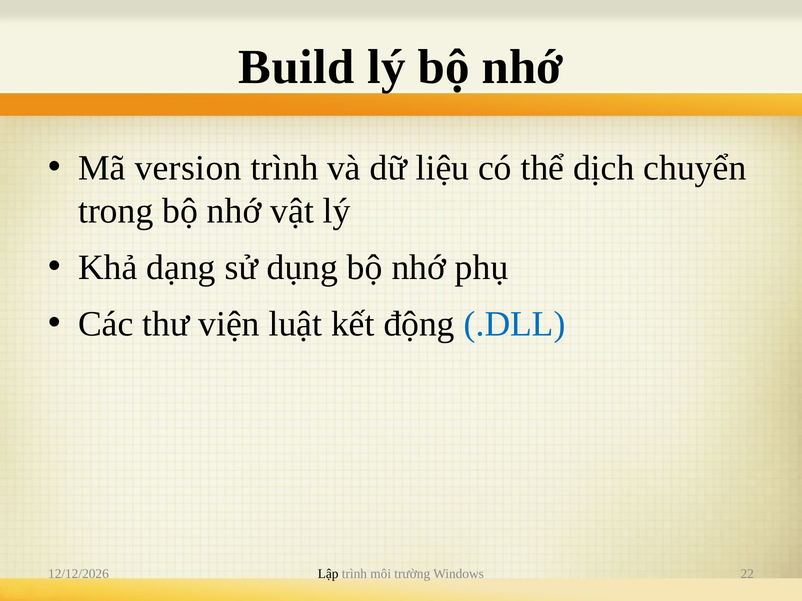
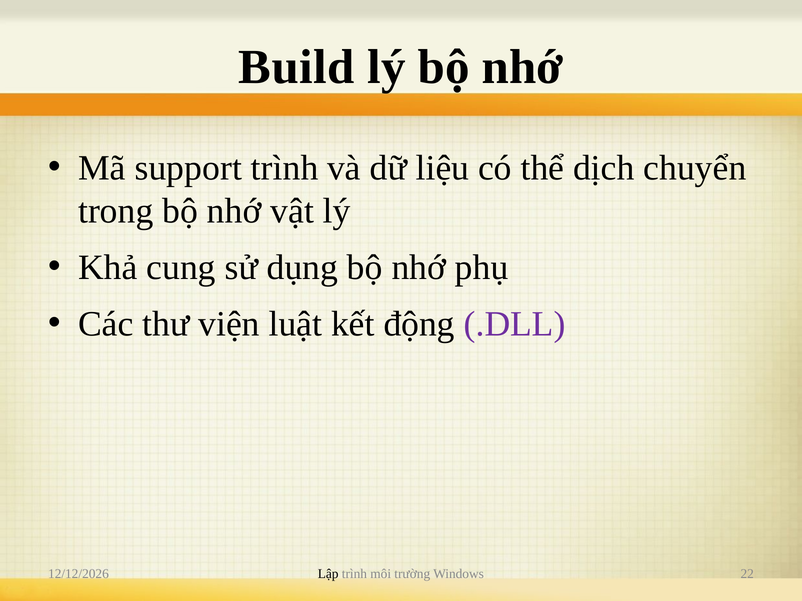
version: version -> support
dạng: dạng -> cung
.DLL colour: blue -> purple
